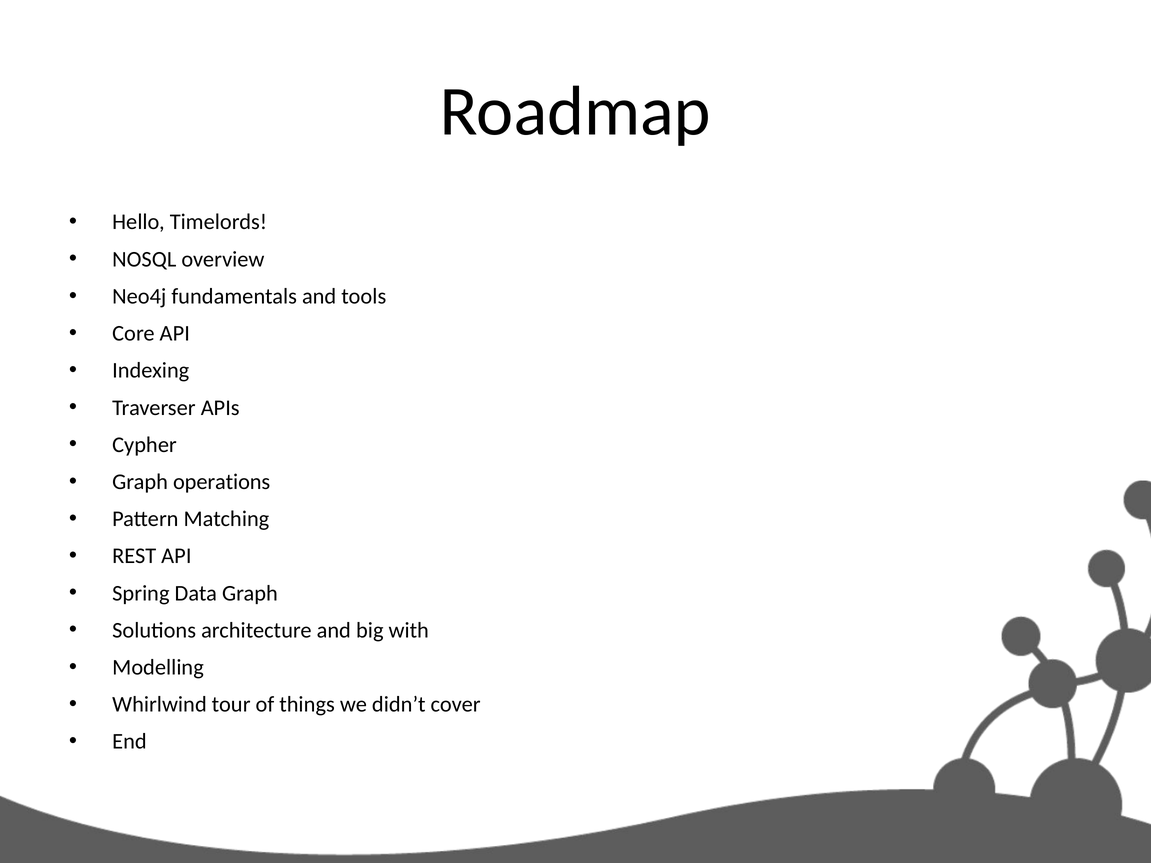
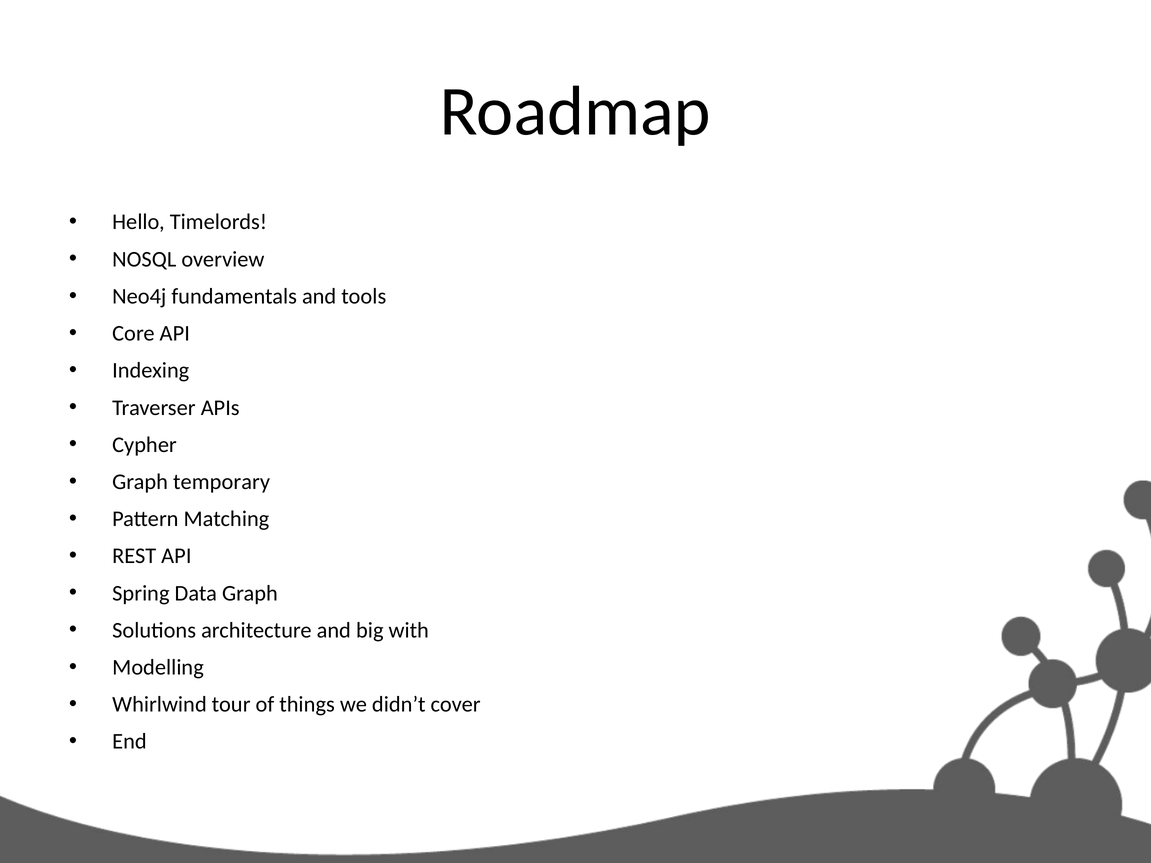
operations: operations -> temporary
